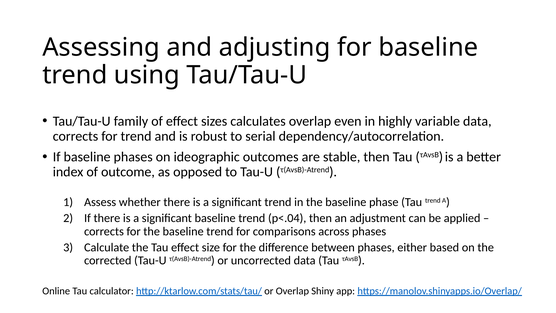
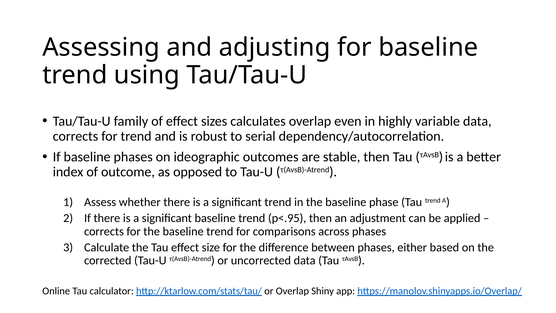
p<.04: p<.04 -> p<.95
